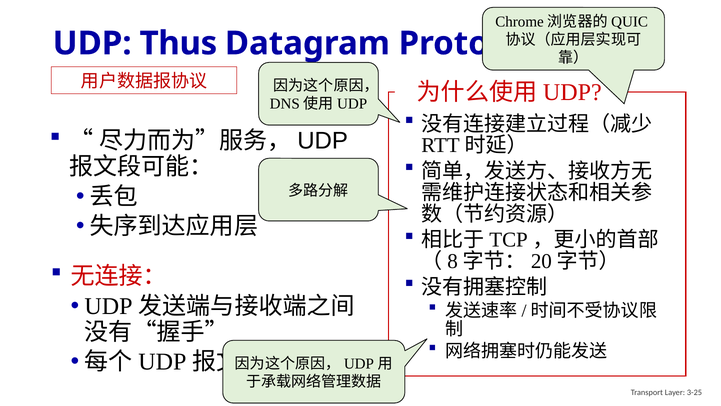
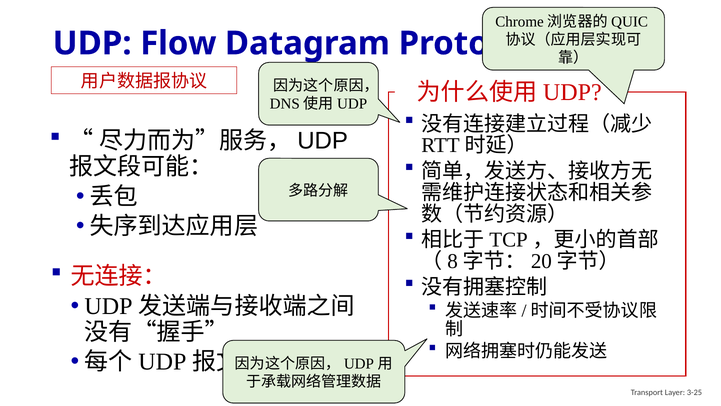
Thus: Thus -> Flow
